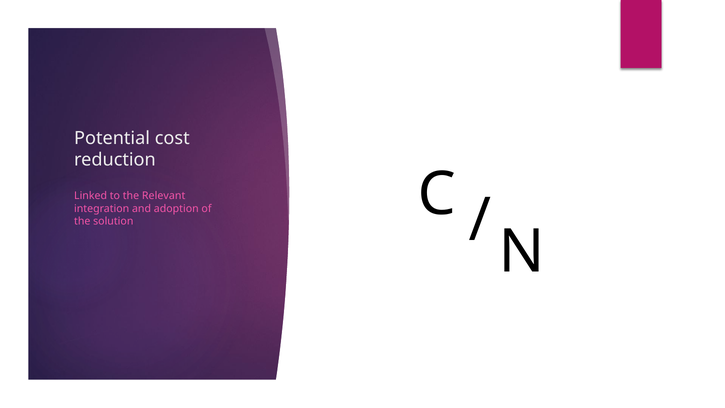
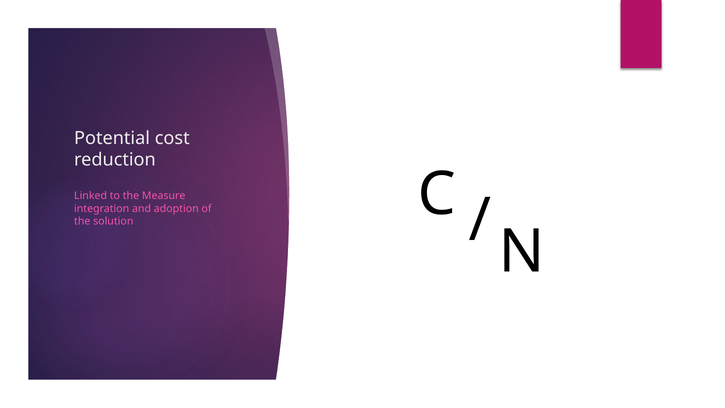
Relevant: Relevant -> Measure
